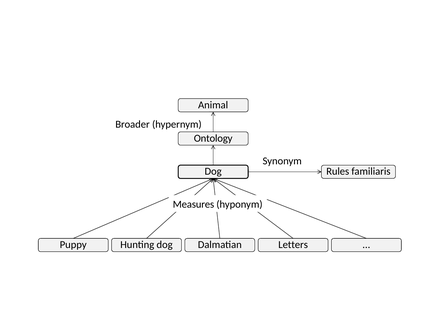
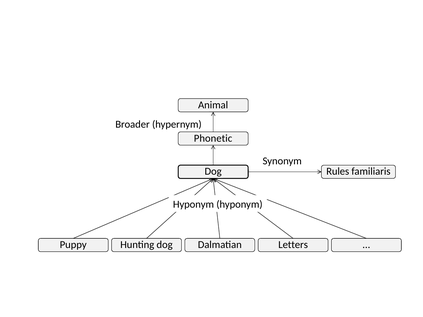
Ontology: Ontology -> Phonetic
Measures at (193, 204): Measures -> Hyponym
